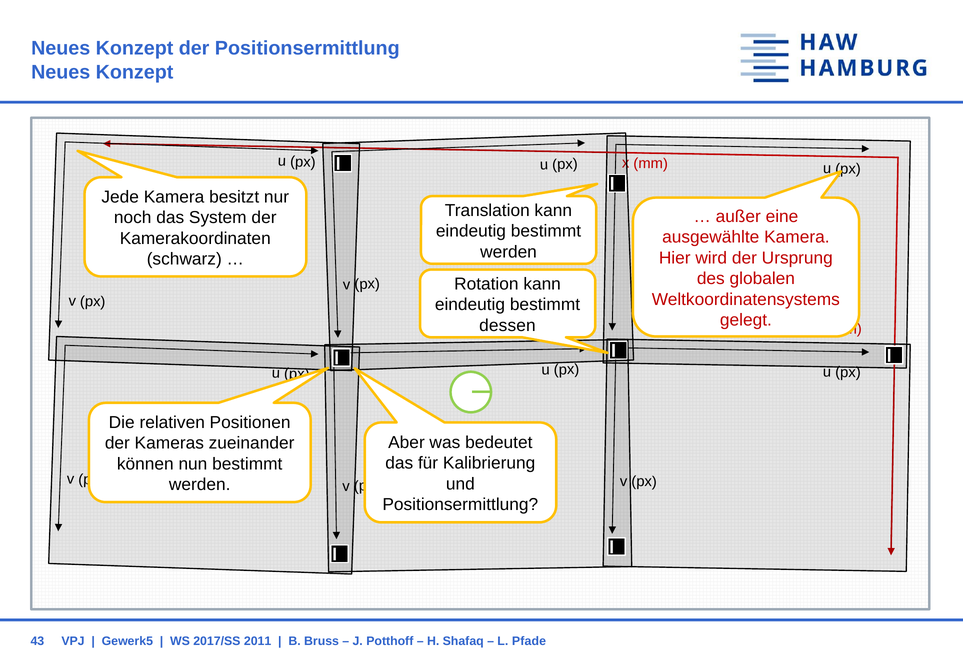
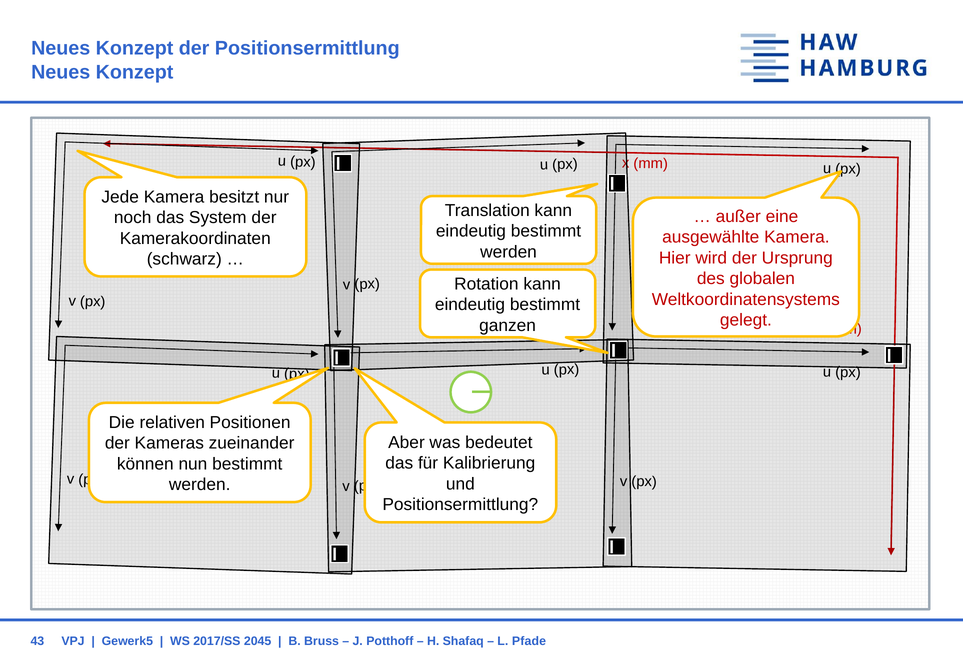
dessen: dessen -> ganzen
2011: 2011 -> 2045
